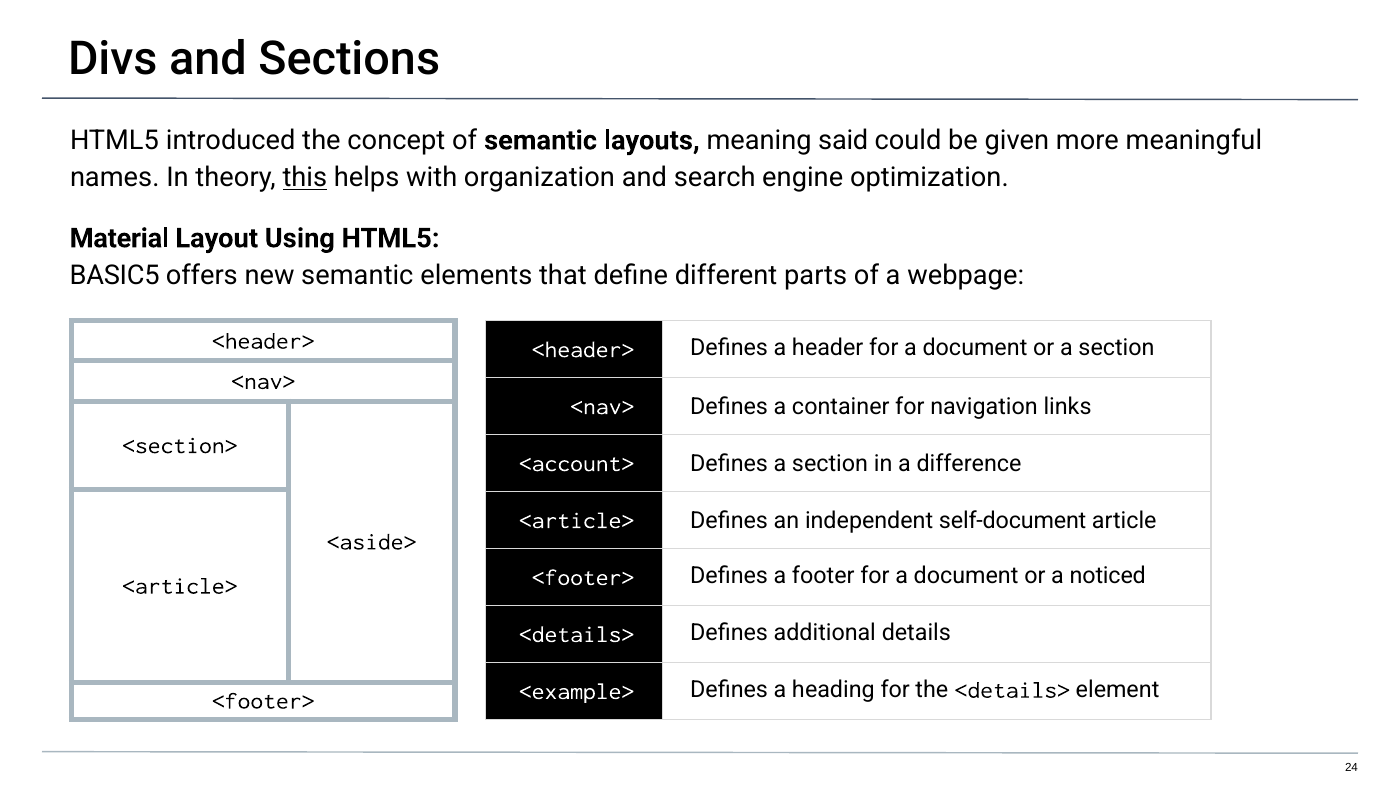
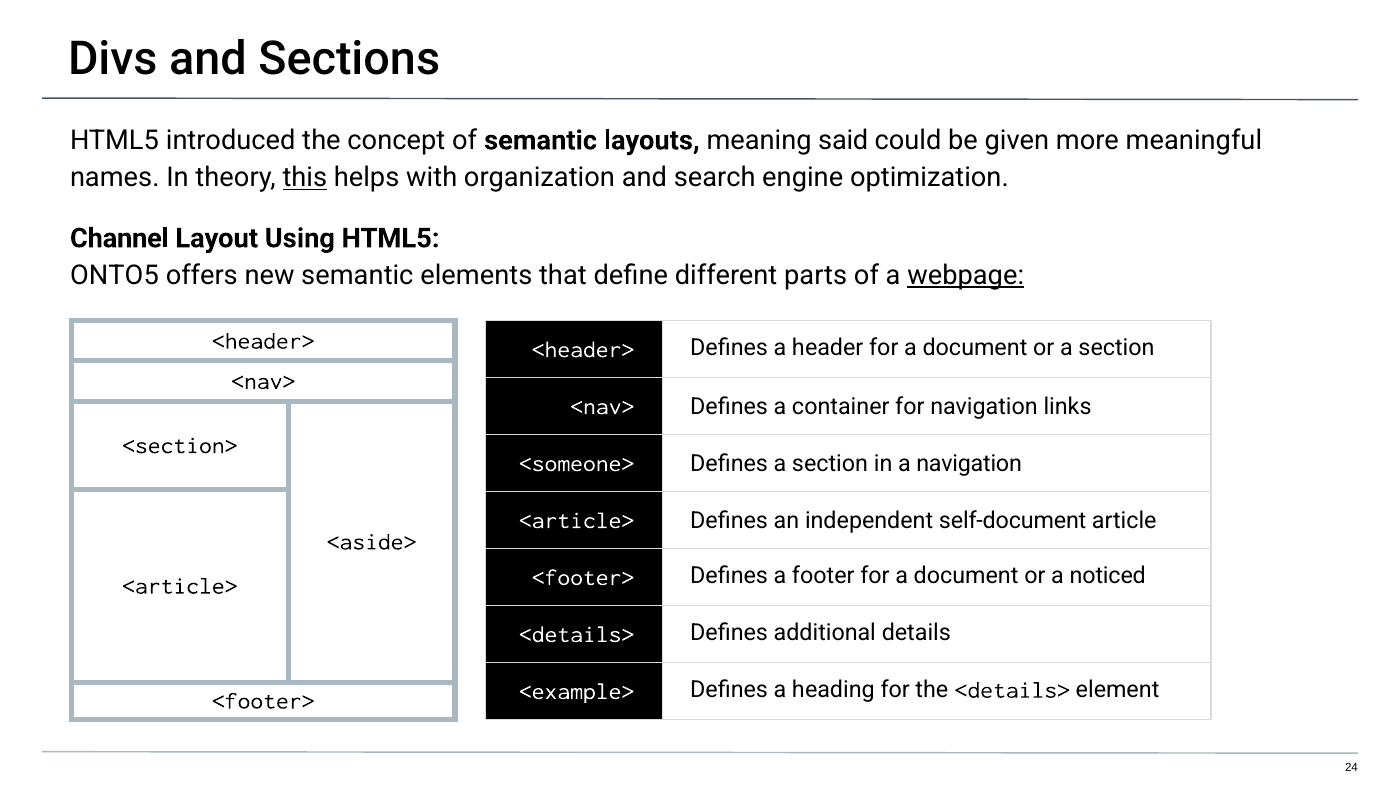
Material: Material -> Channel
BASIC5: BASIC5 -> ONTO5
webpage underline: none -> present
<account>: <account> -> <someone>
a difference: difference -> navigation
